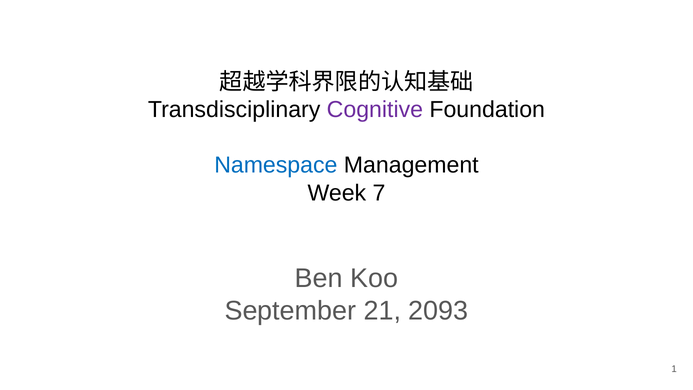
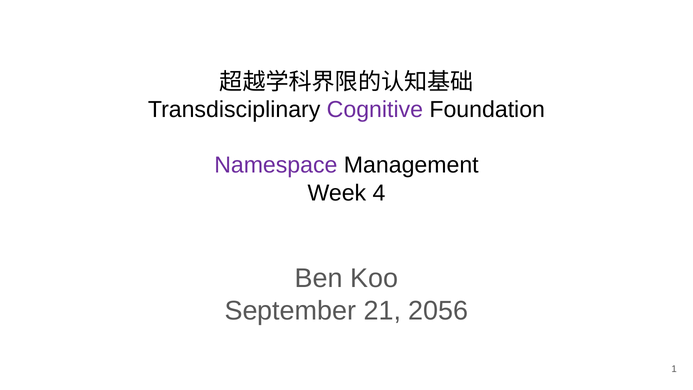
Namespace colour: blue -> purple
7: 7 -> 4
2093: 2093 -> 2056
